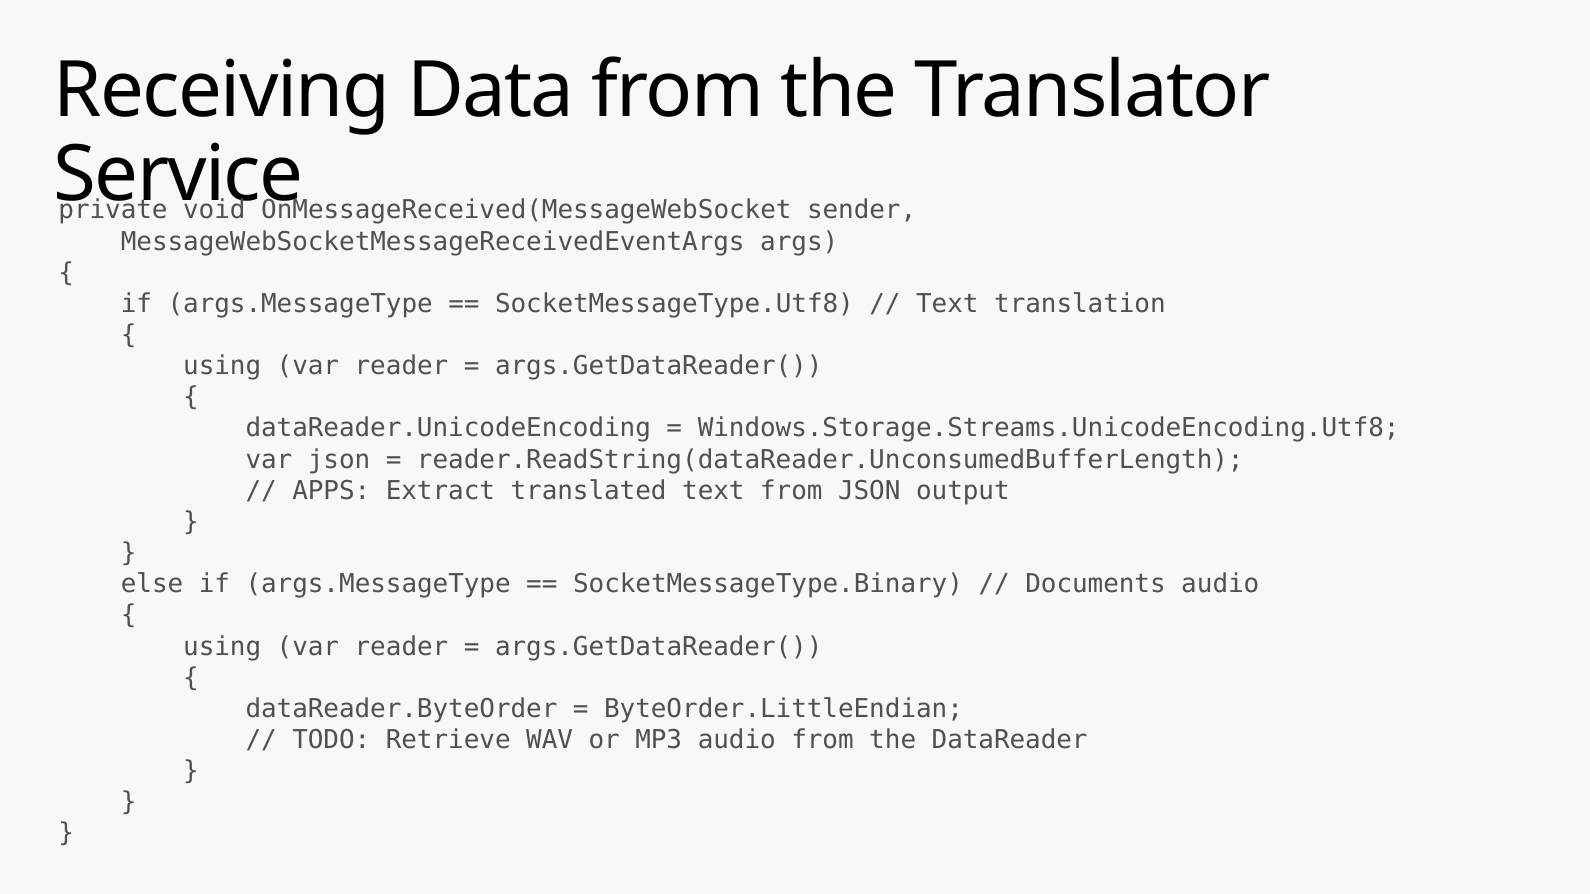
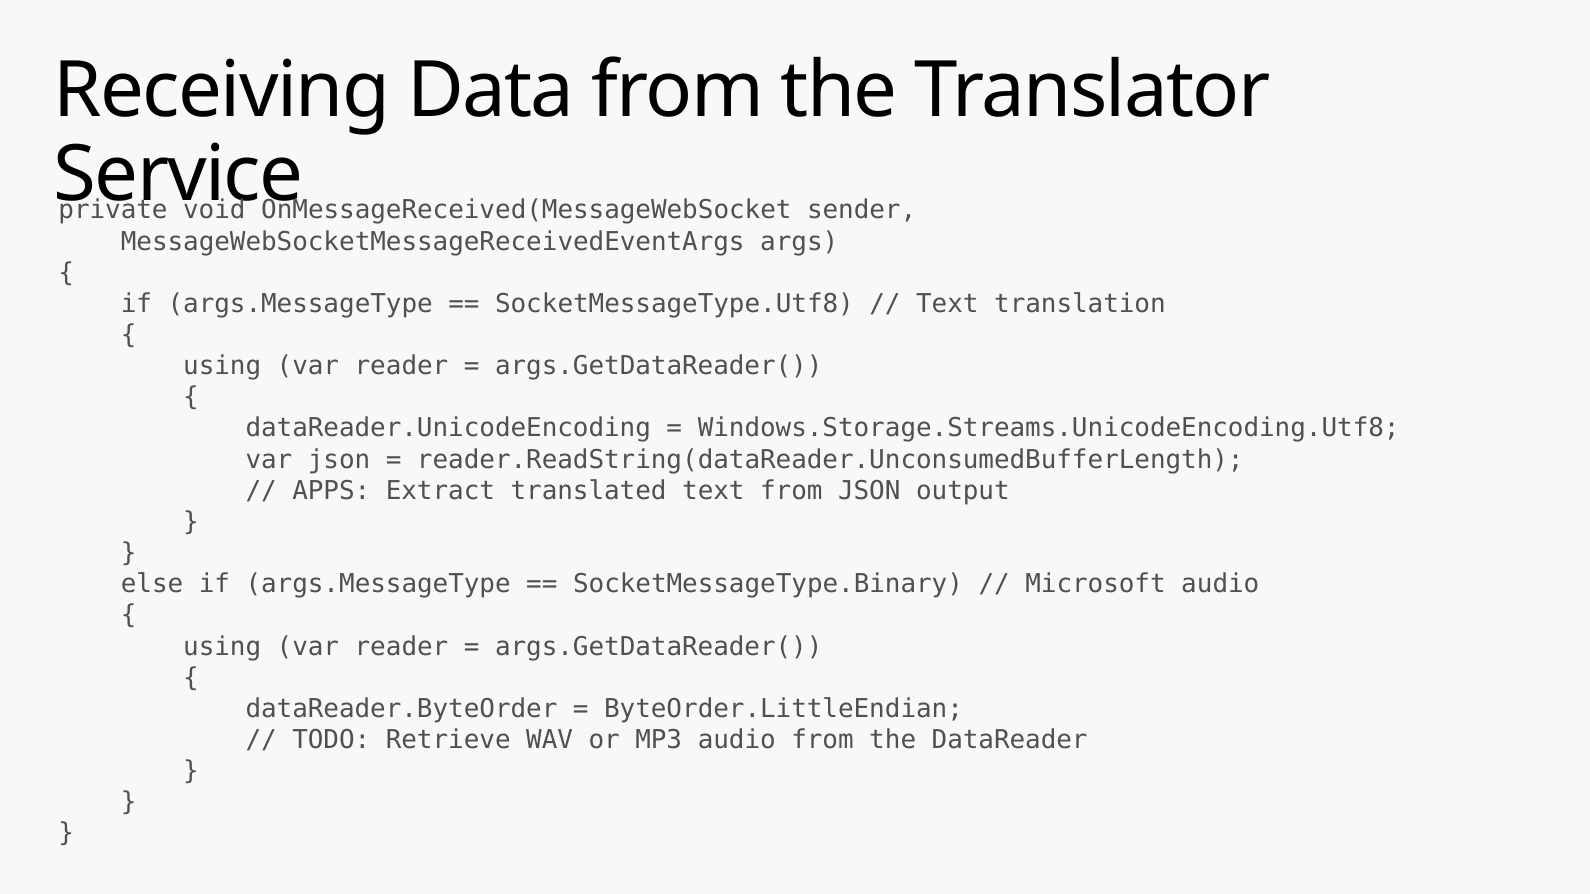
Documents: Documents -> Microsoft
